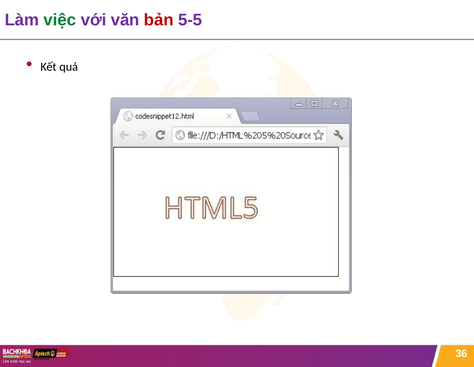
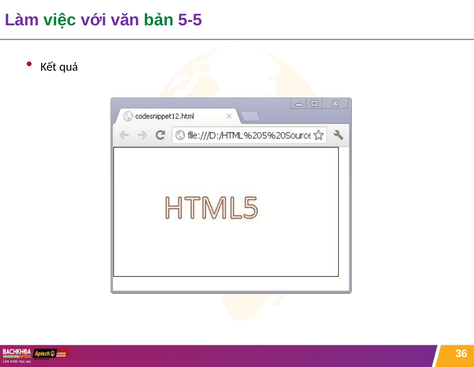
bản colour: red -> green
